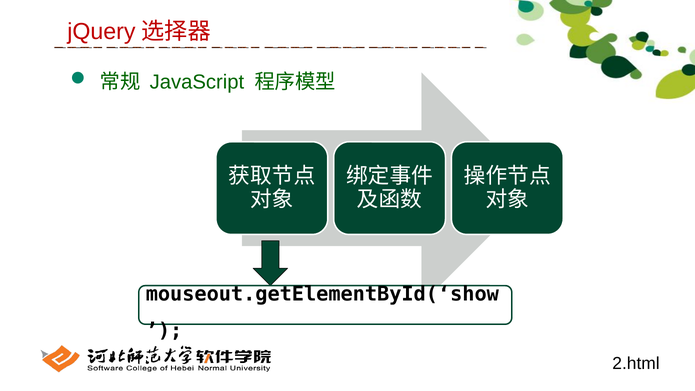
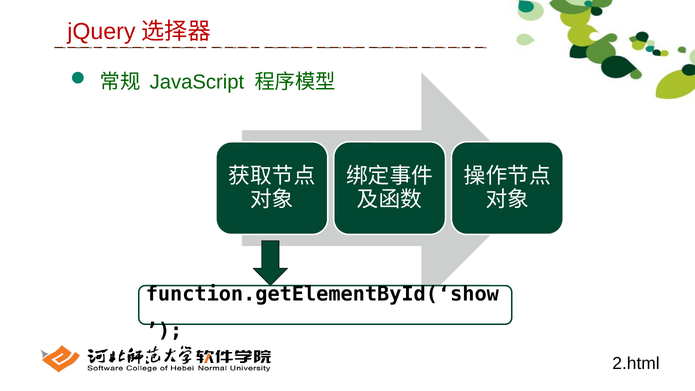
mouseout.getElementById(‘show: mouseout.getElementById(‘show -> function.getElementById(‘show
